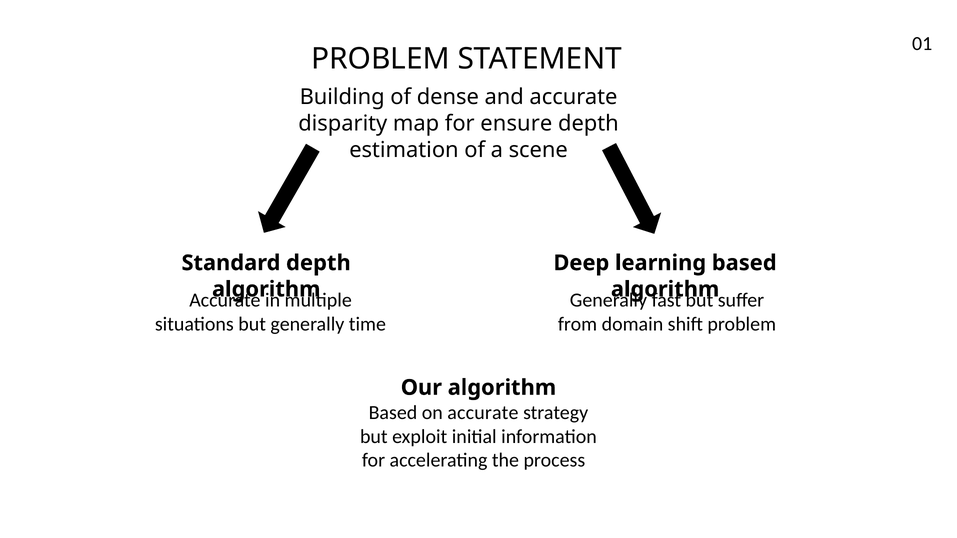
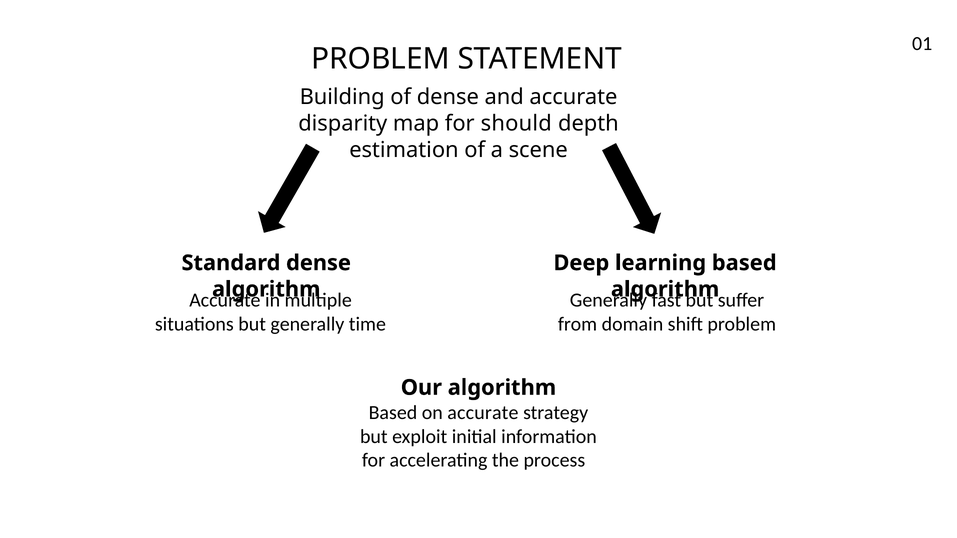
ensure: ensure -> should
Standard depth: depth -> dense
